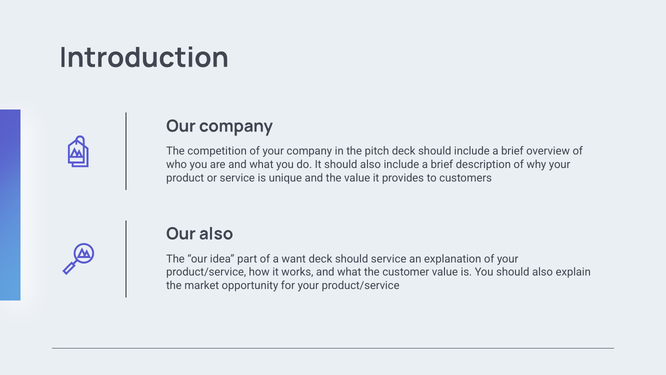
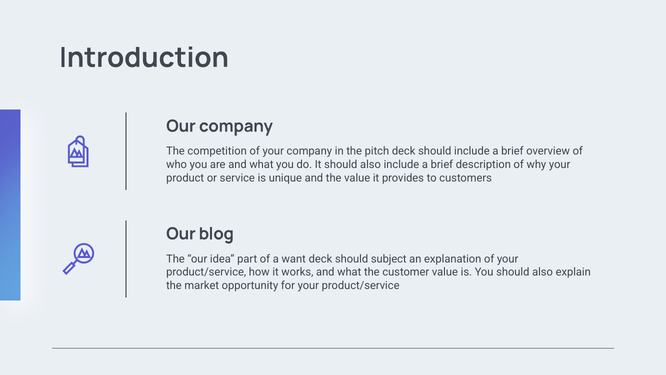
Our also: also -> blog
should service: service -> subject
